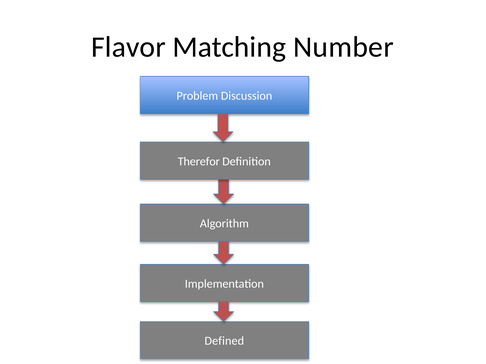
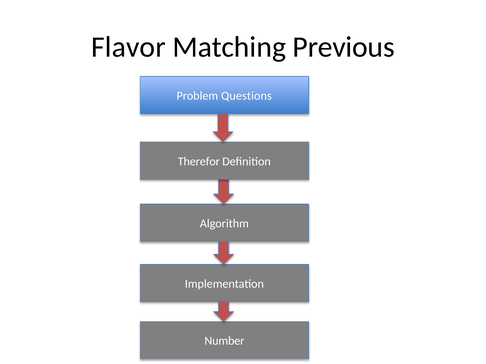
Number: Number -> Previous
Discussion: Discussion -> Questions
Defined: Defined -> Number
